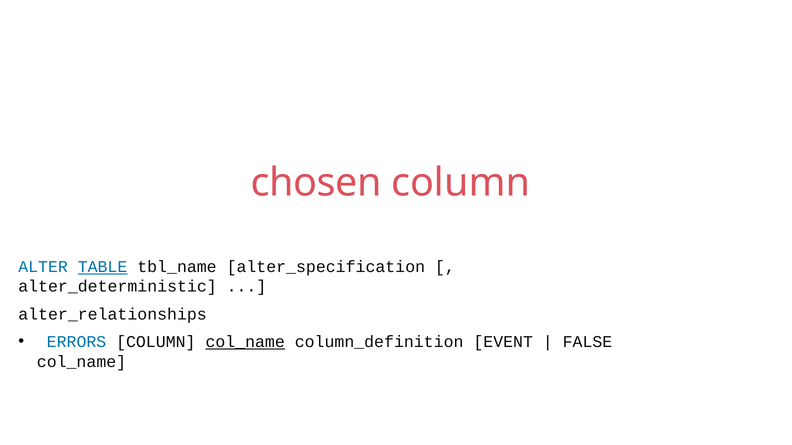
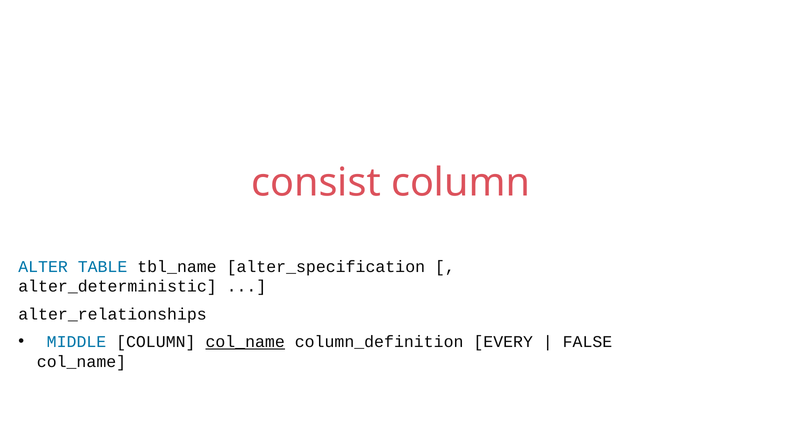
chosen: chosen -> consist
TABLE underline: present -> none
ERRORS: ERRORS -> MIDDLE
EVENT: EVENT -> EVERY
